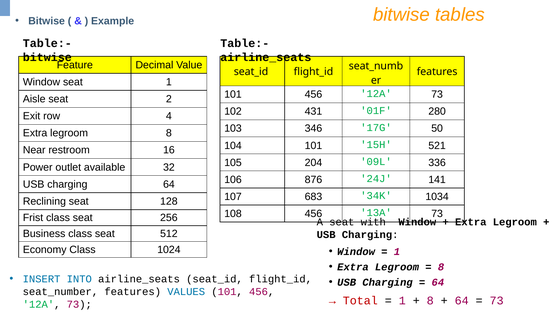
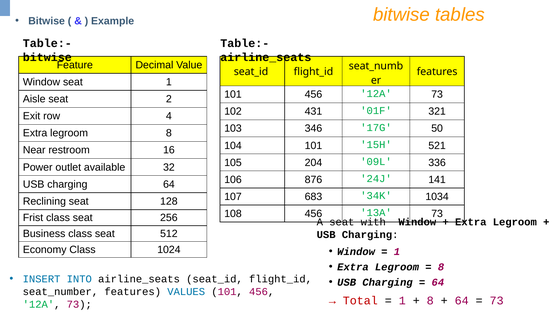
280: 280 -> 321
